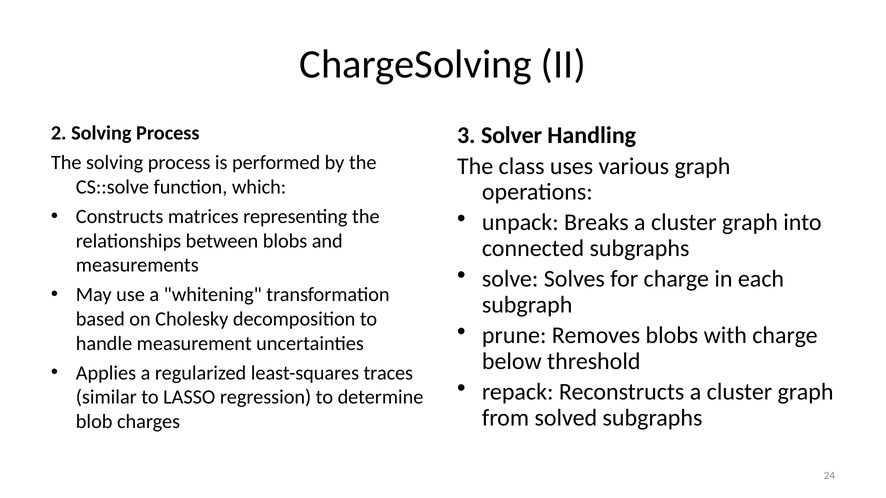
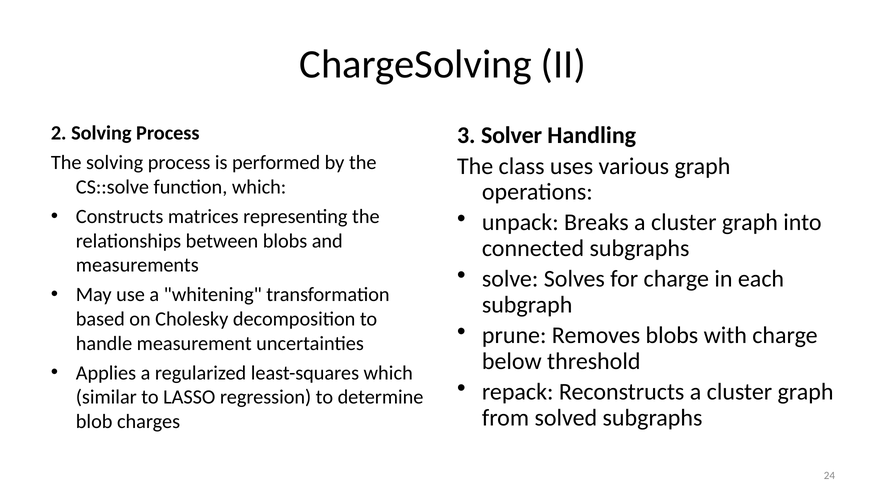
least-squares traces: traces -> which
